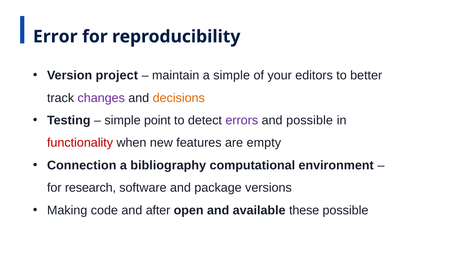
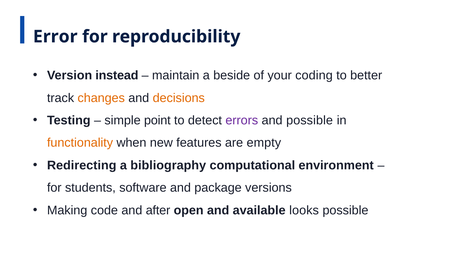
project: project -> instead
a simple: simple -> beside
editors: editors -> coding
changes colour: purple -> orange
functionality colour: red -> orange
Connection: Connection -> Redirecting
research: research -> students
these: these -> looks
